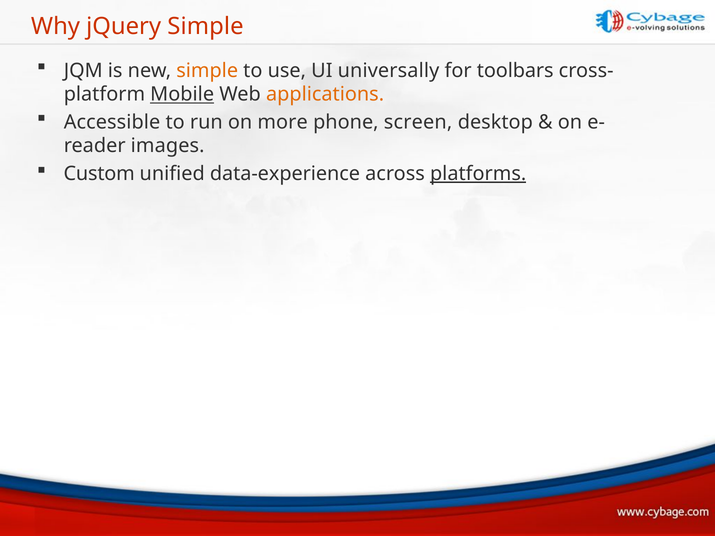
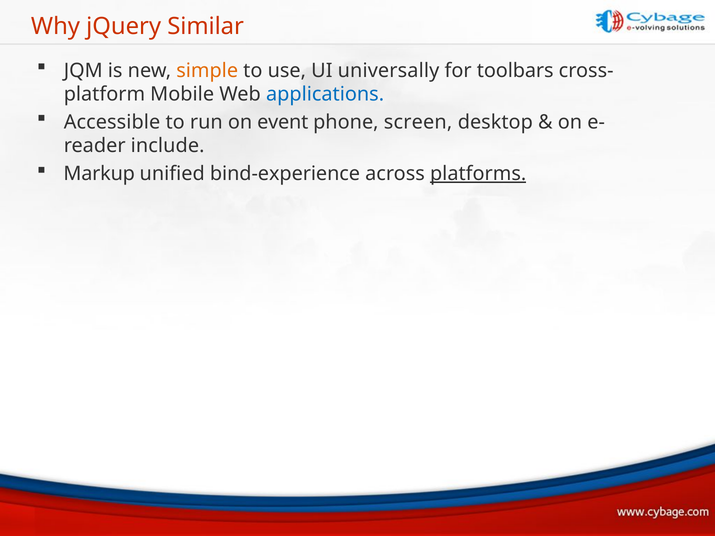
jQuery Simple: Simple -> Similar
Mobile underline: present -> none
applications colour: orange -> blue
more: more -> event
images: images -> include
Custom: Custom -> Markup
data-experience: data-experience -> bind-experience
